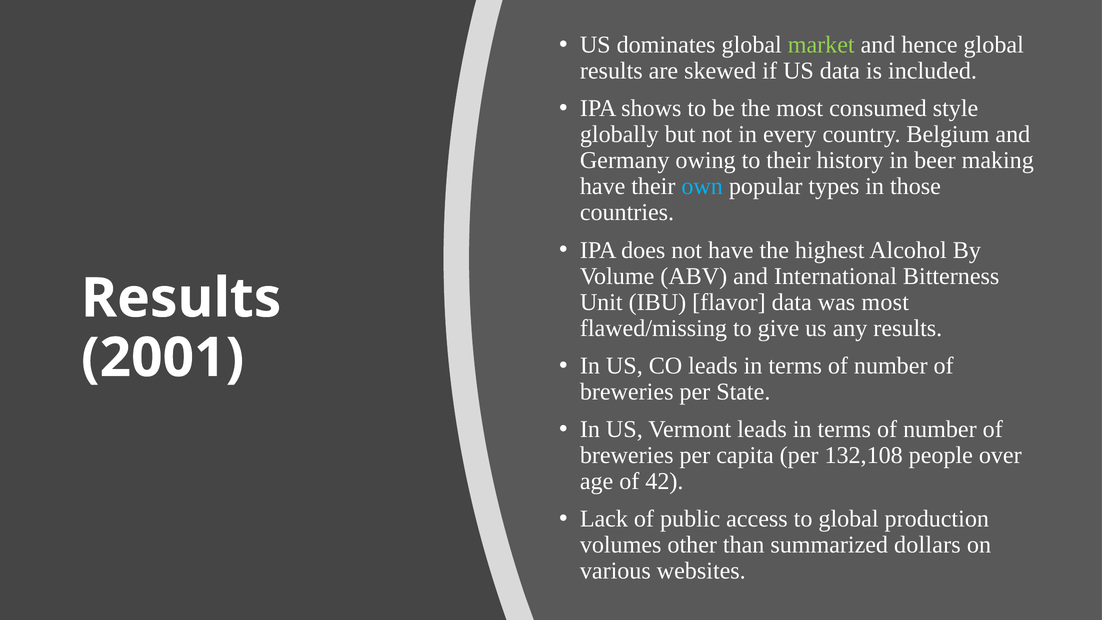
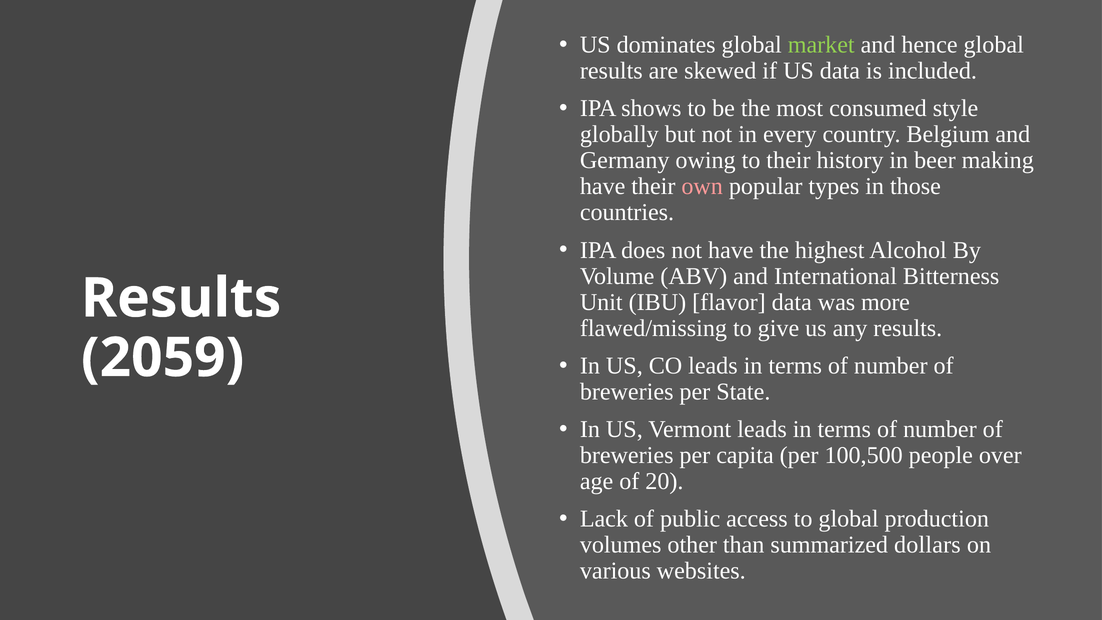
own colour: light blue -> pink
was most: most -> more
2001: 2001 -> 2059
132,108: 132,108 -> 100,500
42: 42 -> 20
